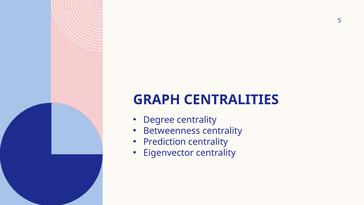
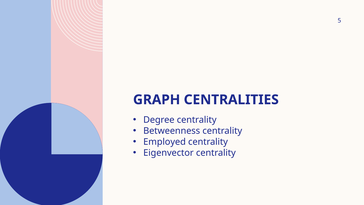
Prediction: Prediction -> Employed
